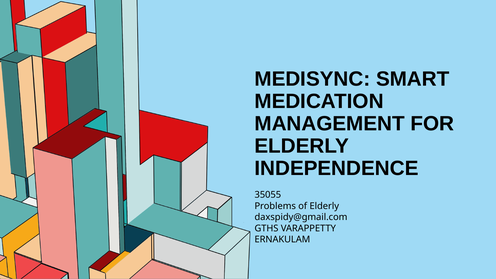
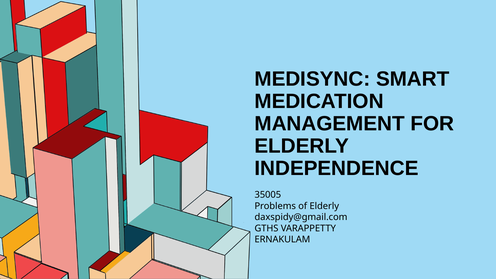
35055: 35055 -> 35005
